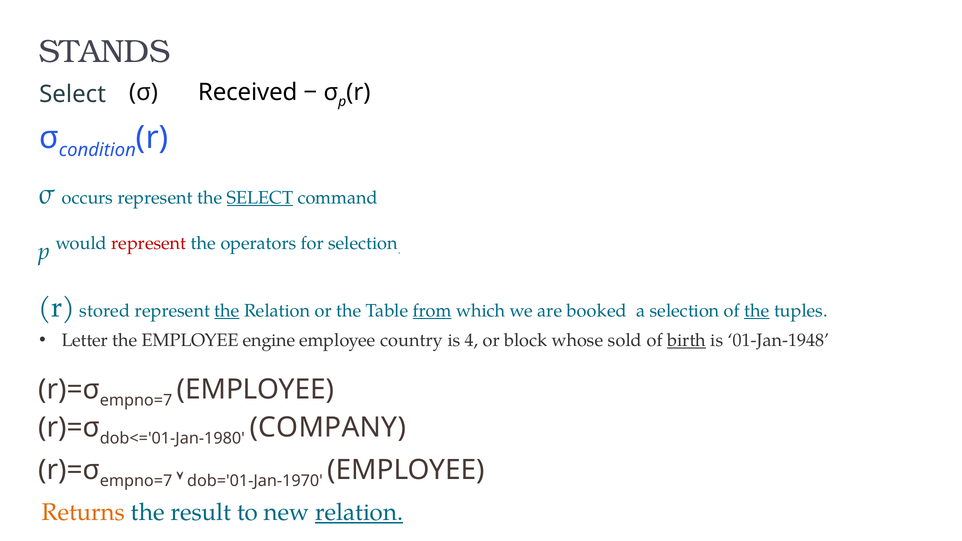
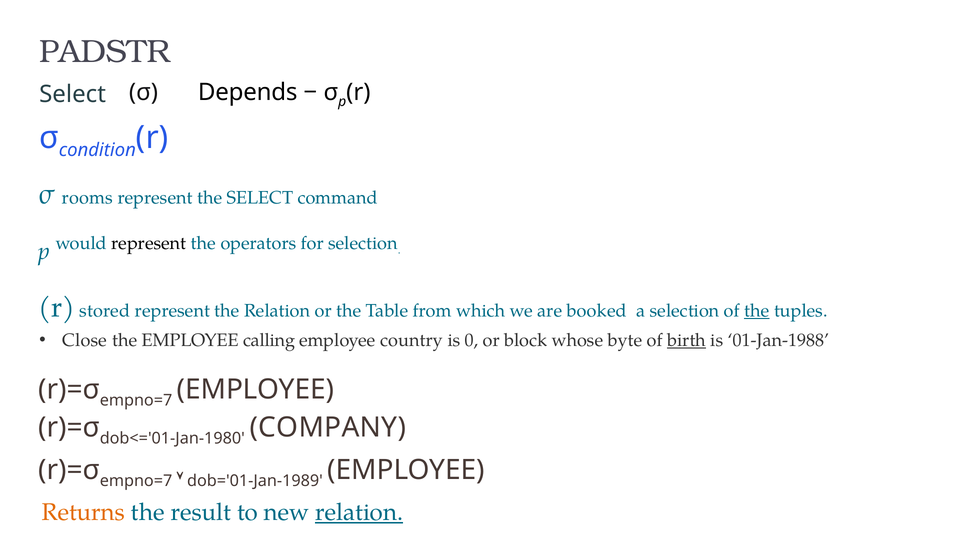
STANDS: STANDS -> PADSTR
Received: Received -> Depends
occurs: occurs -> rooms
SELECT at (260, 198) underline: present -> none
represent at (149, 243) colour: red -> black
the at (227, 311) underline: present -> none
from underline: present -> none
Letter: Letter -> Close
engine: engine -> calling
4: 4 -> 0
sold: sold -> byte
01-Jan-1948: 01-Jan-1948 -> 01-Jan-1988
dob='01-Jan-1970: dob='01-Jan-1970 -> dob='01-Jan-1989
